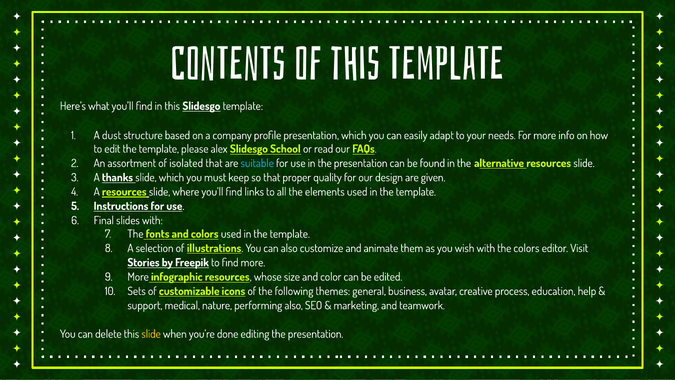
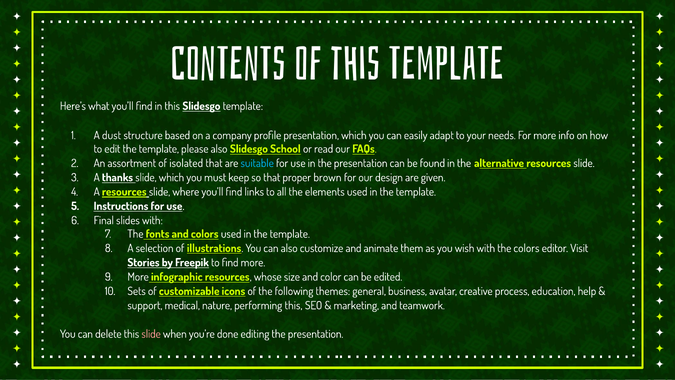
please alex: alex -> also
quality: quality -> brown
performing also: also -> this
slide at (151, 334) colour: yellow -> pink
